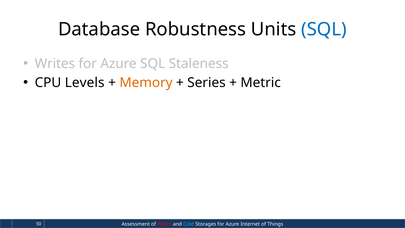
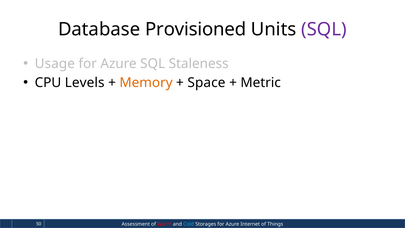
Robustness: Robustness -> Provisioned
SQL at (324, 29) colour: blue -> purple
Writes: Writes -> Usage
Series: Series -> Space
